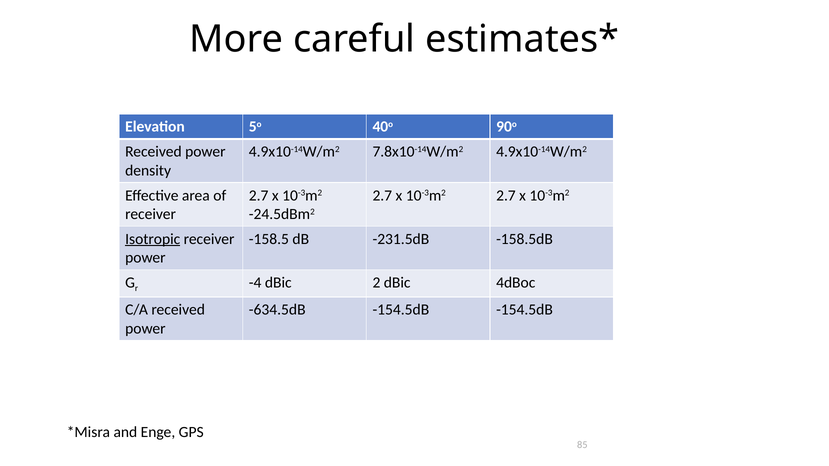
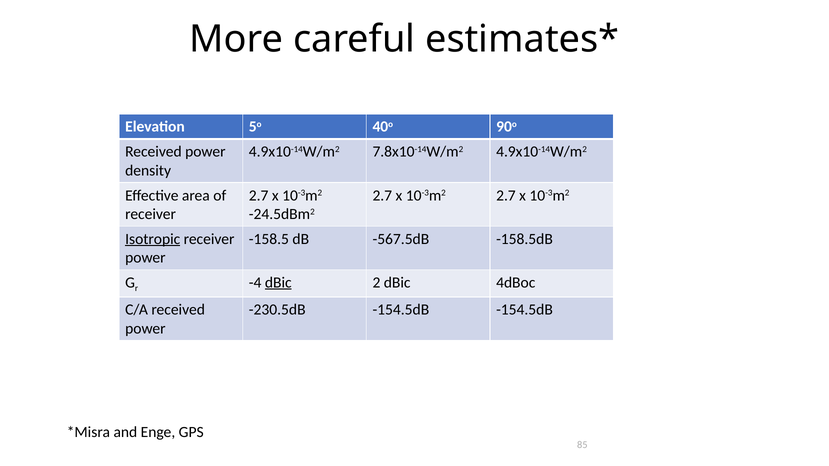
-231.5dB: -231.5dB -> -567.5dB
dBic at (278, 283) underline: none -> present
-634.5dB: -634.5dB -> -230.5dB
